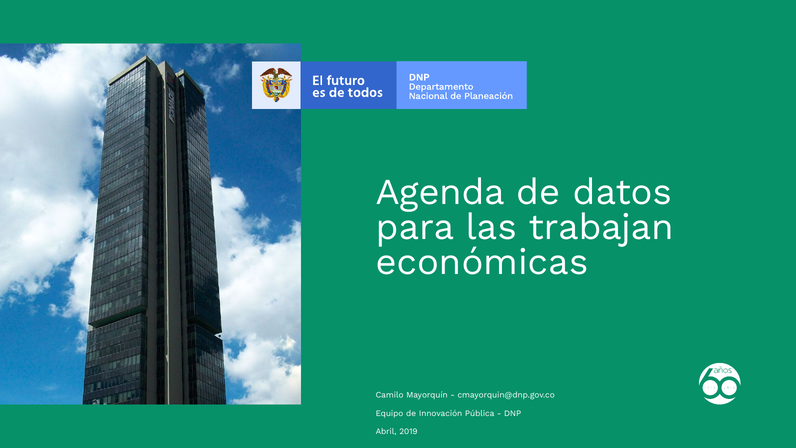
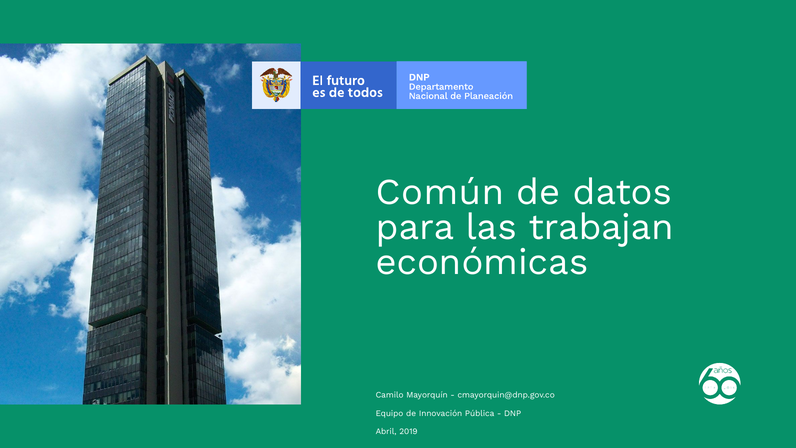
Agenda: Agenda -> Común
